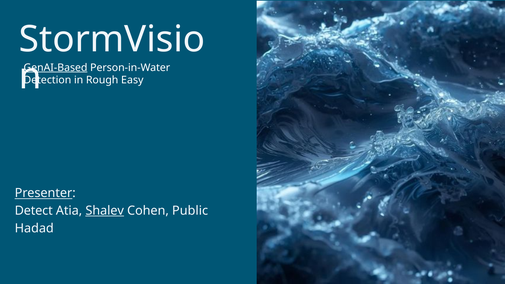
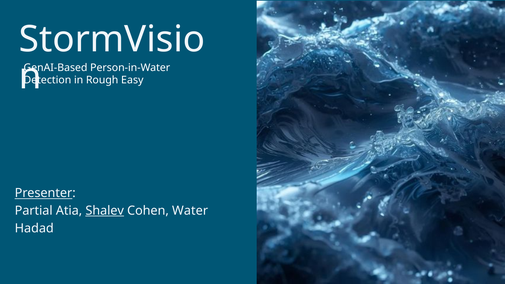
GenAI-Based underline: present -> none
Detect: Detect -> Partial
Public: Public -> Water
